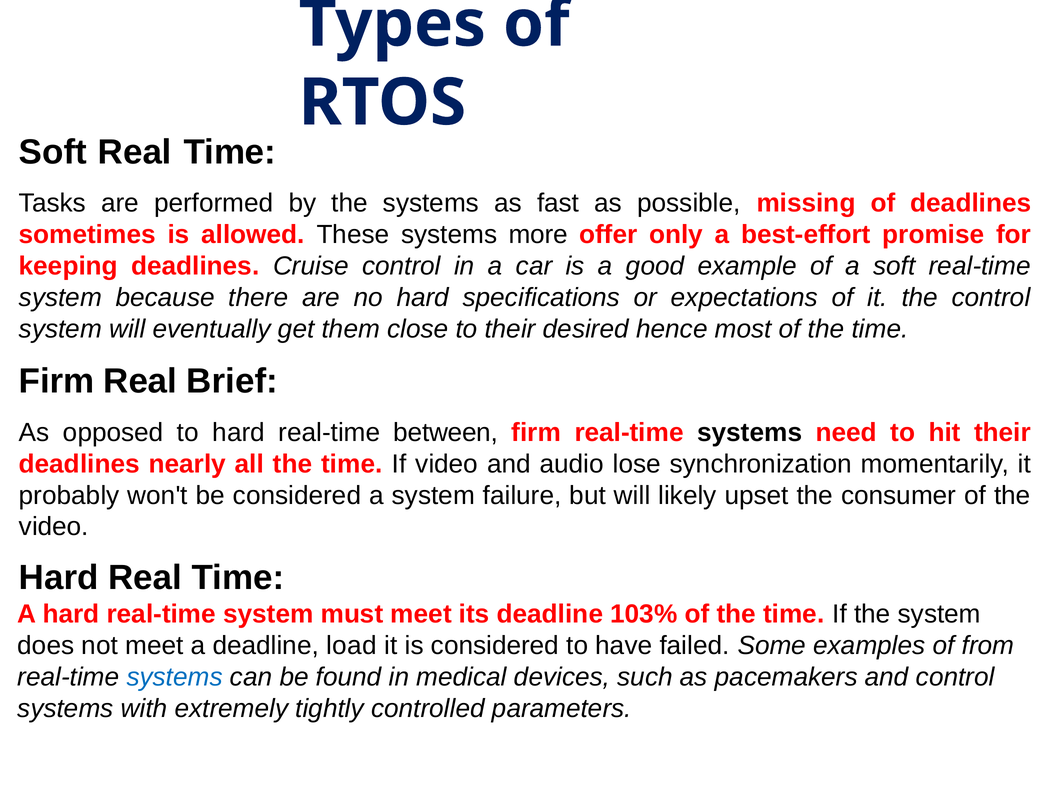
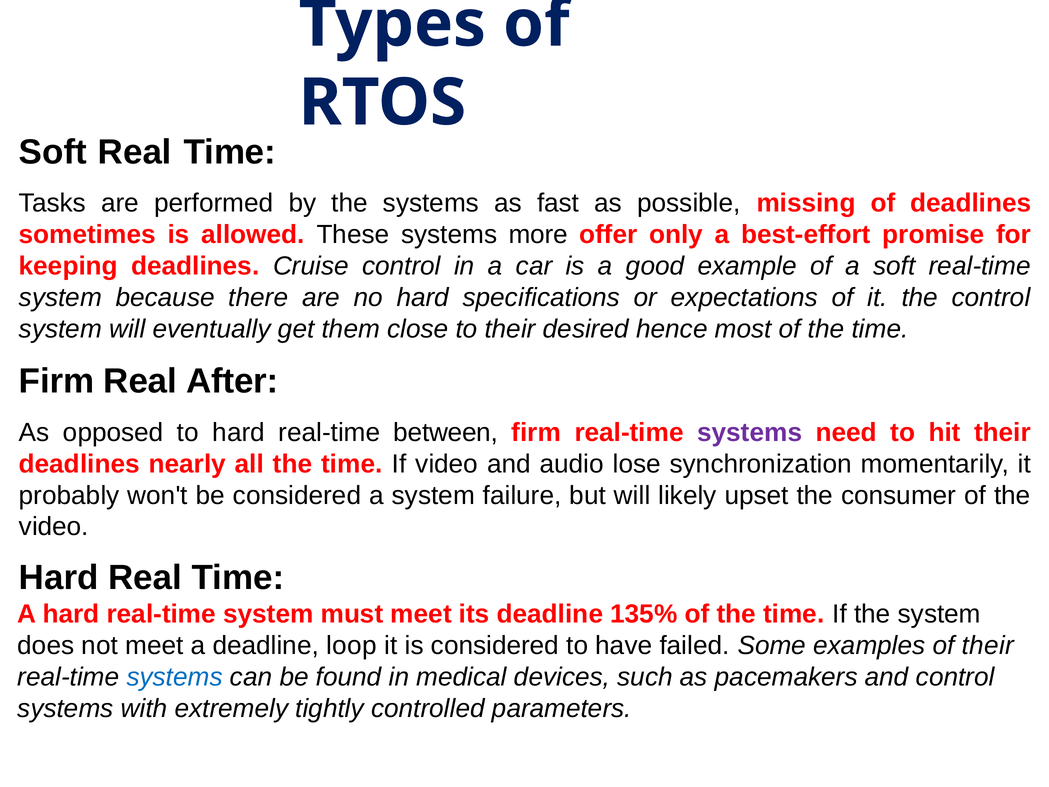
Brief: Brief -> After
systems at (750, 432) colour: black -> purple
103%: 103% -> 135%
load: load -> loop
of from: from -> their
